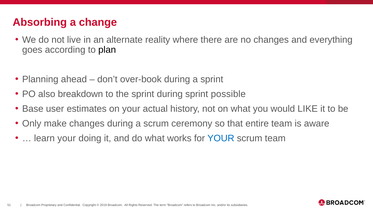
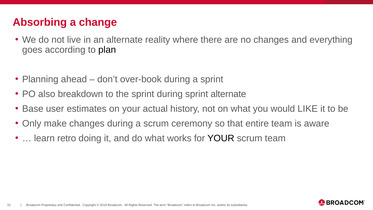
sprint possible: possible -> alternate
learn your: your -> retro
YOUR at (221, 138) colour: blue -> black
